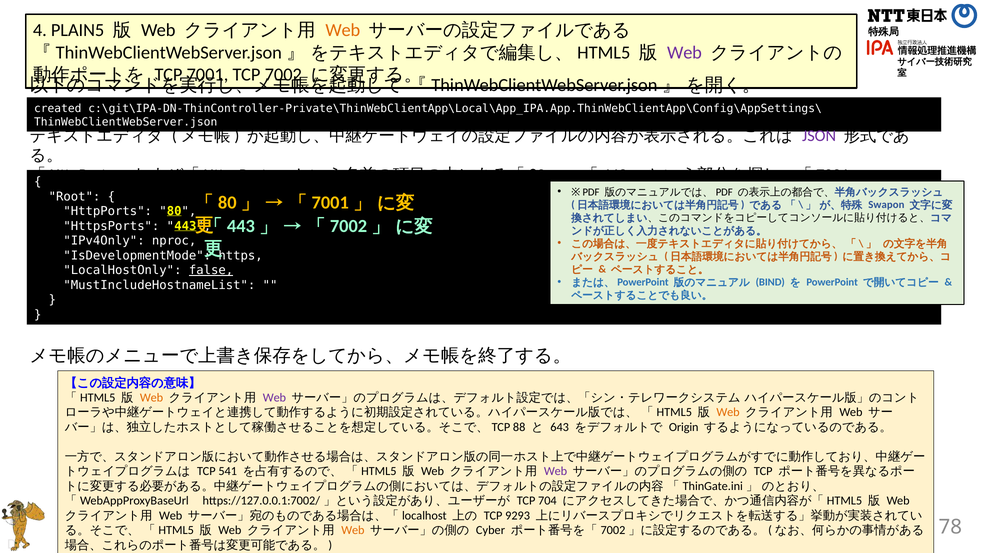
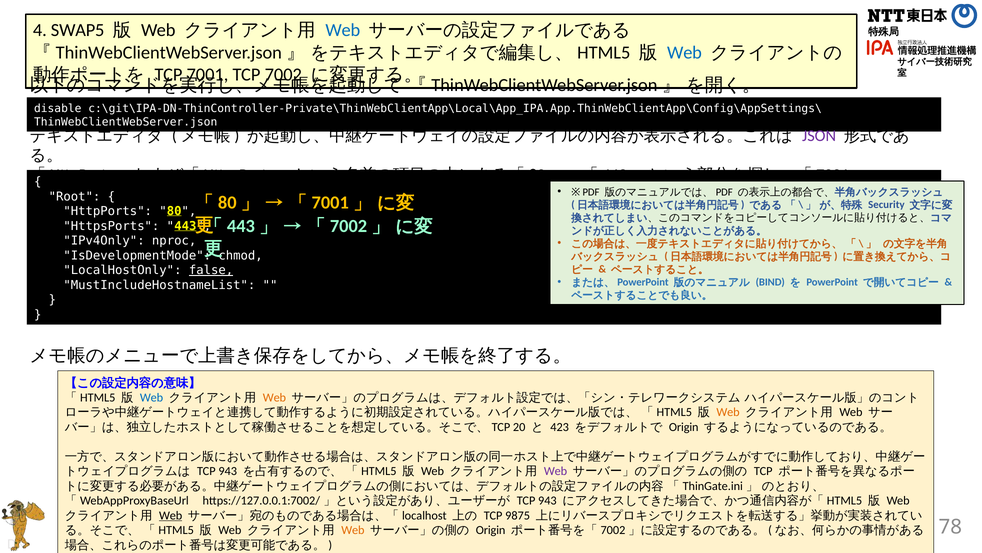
PLAIN5: PLAIN5 -> SWAP5
Web at (343, 30) colour: orange -> blue
Web at (685, 52) colour: purple -> blue
created: created -> disable
Swapon: Swapon -> Security
https: https -> chmod
Web at (151, 397) colour: orange -> blue
Web at (274, 397) colour: purple -> orange
88: 88 -> 20
643: 643 -> 423
541 at (228, 471): 541 -> 943
704 at (547, 500): 704 -> 943
Web at (171, 515) underline: none -> present
9293: 9293 -> 9875
Cyber at (490, 530): Cyber -> Origin
